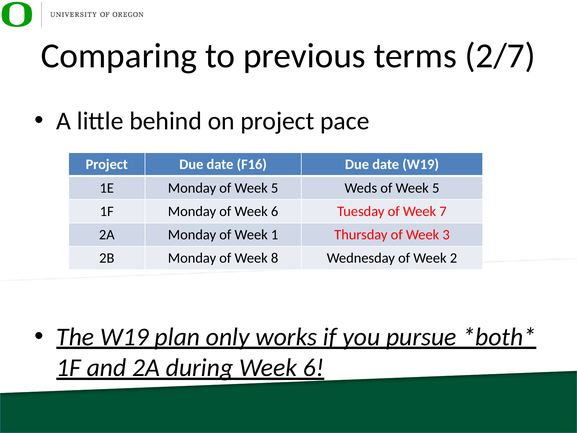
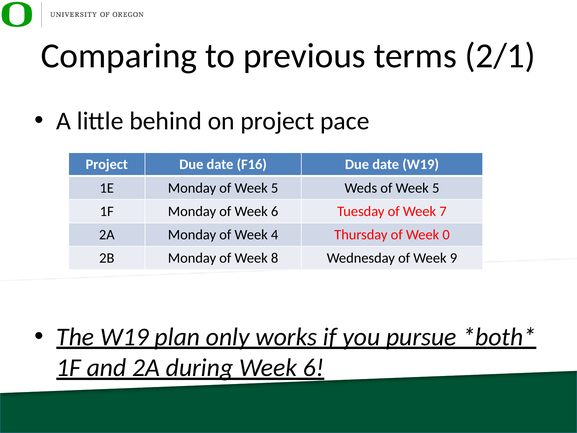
2/7: 2/7 -> 2/1
1: 1 -> 4
3: 3 -> 0
2: 2 -> 9
